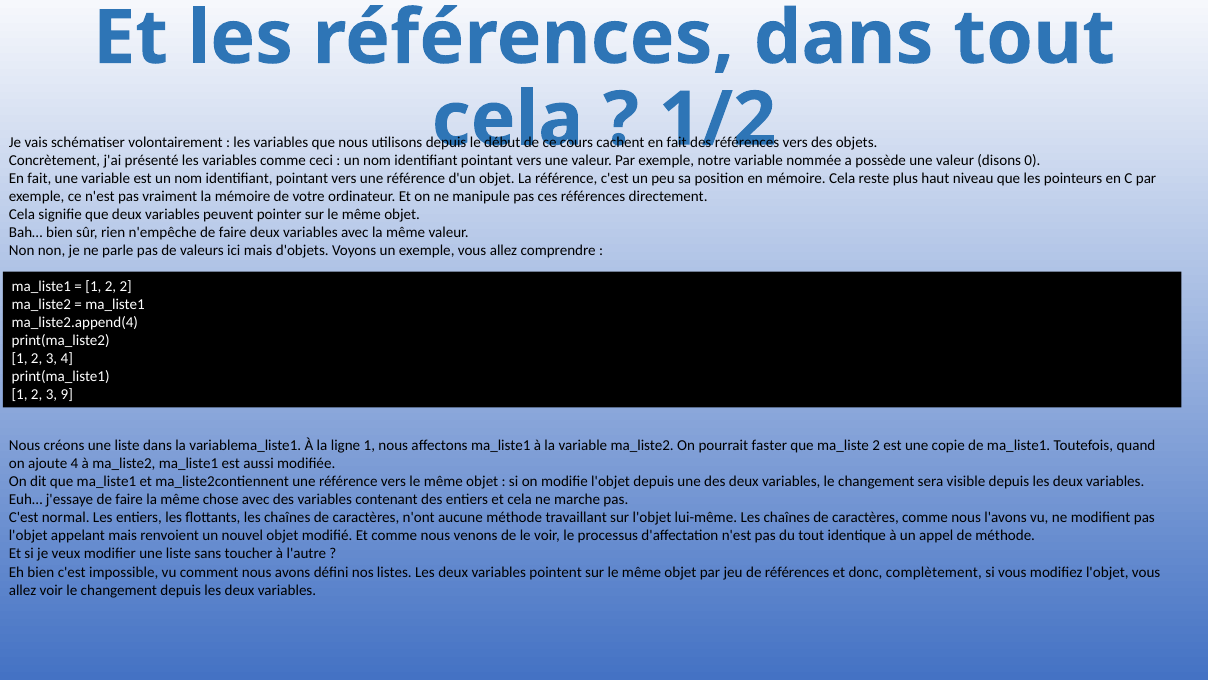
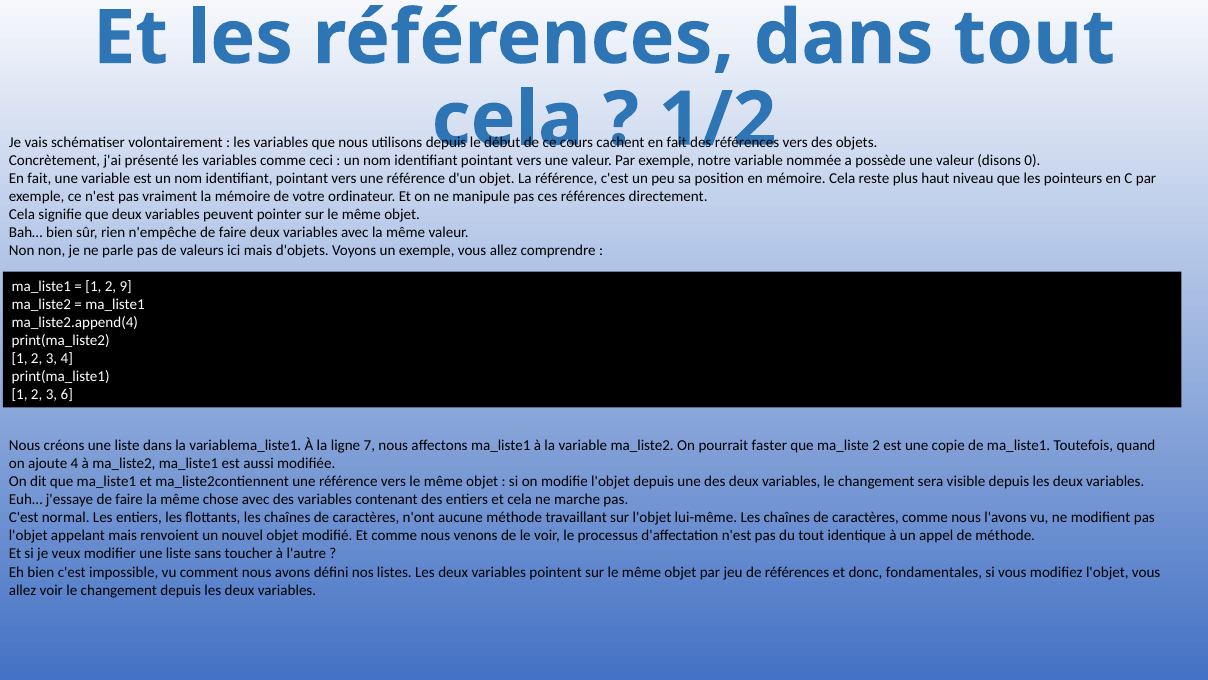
2 2: 2 -> 9
9: 9 -> 6
ligne 1: 1 -> 7
complètement: complètement -> fondamentales
